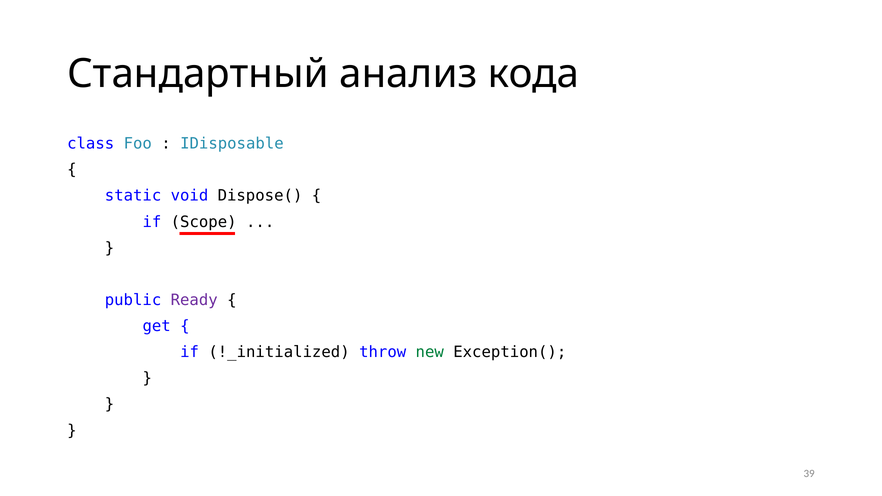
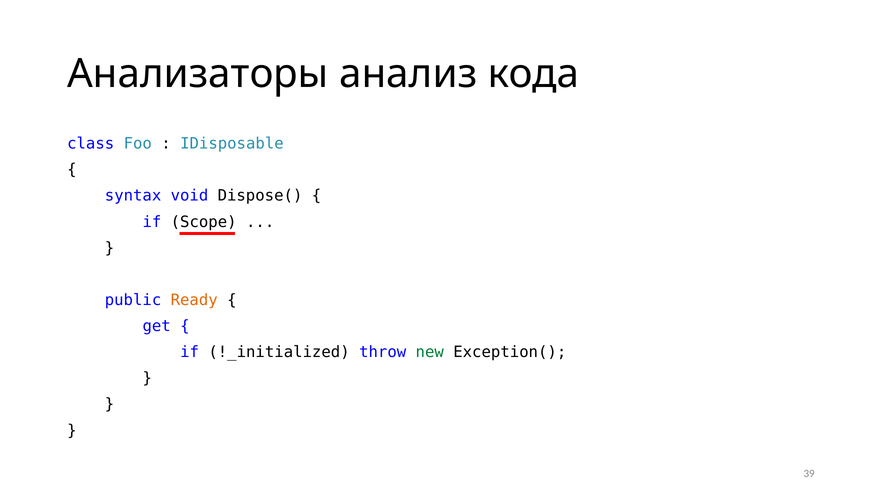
Стандартный: Стандартный -> Анализаторы
static: static -> syntax
Ready colour: purple -> orange
